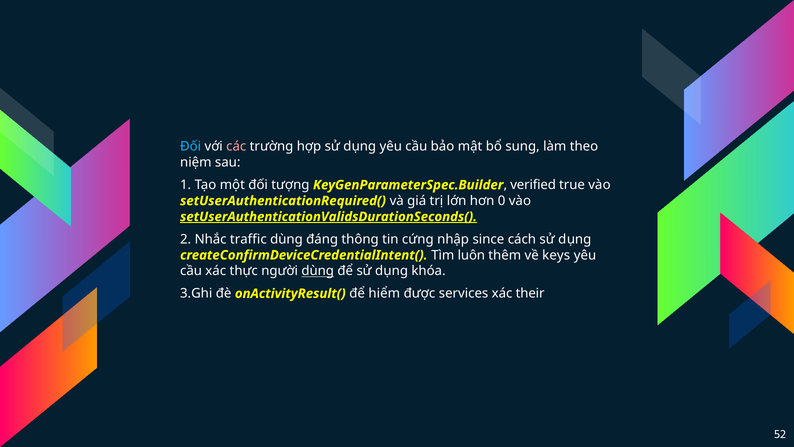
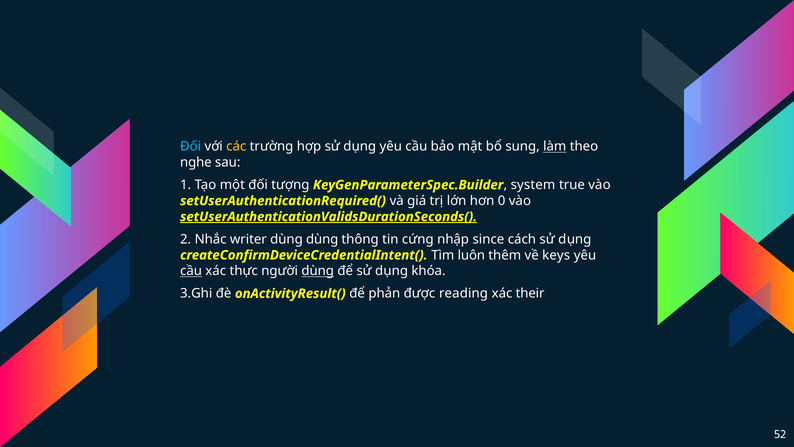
các colour: pink -> yellow
làm underline: none -> present
niệm: niệm -> nghe
verified: verified -> system
traffic: traffic -> writer
dùng đáng: đáng -> dùng
cầu at (191, 271) underline: none -> present
hiểm: hiểm -> phản
services: services -> reading
